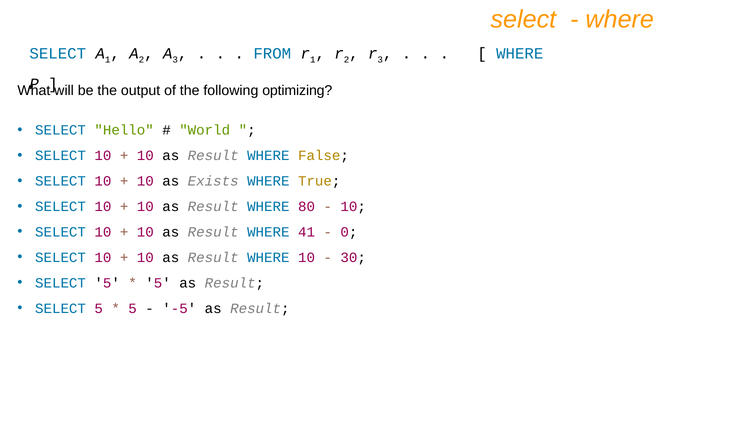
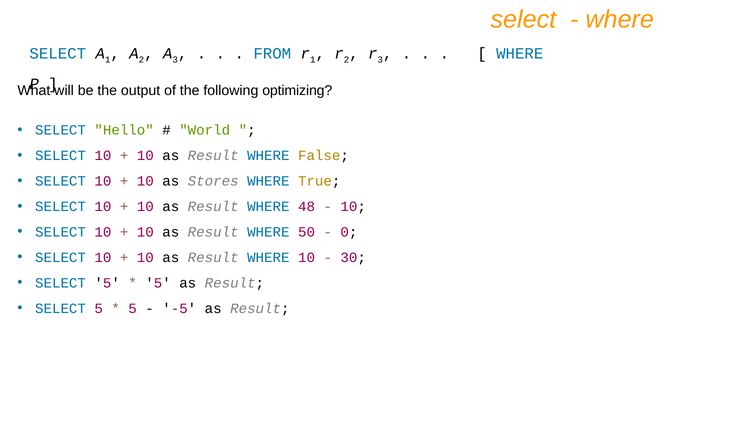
Exists: Exists -> Stores
80: 80 -> 48
41: 41 -> 50
